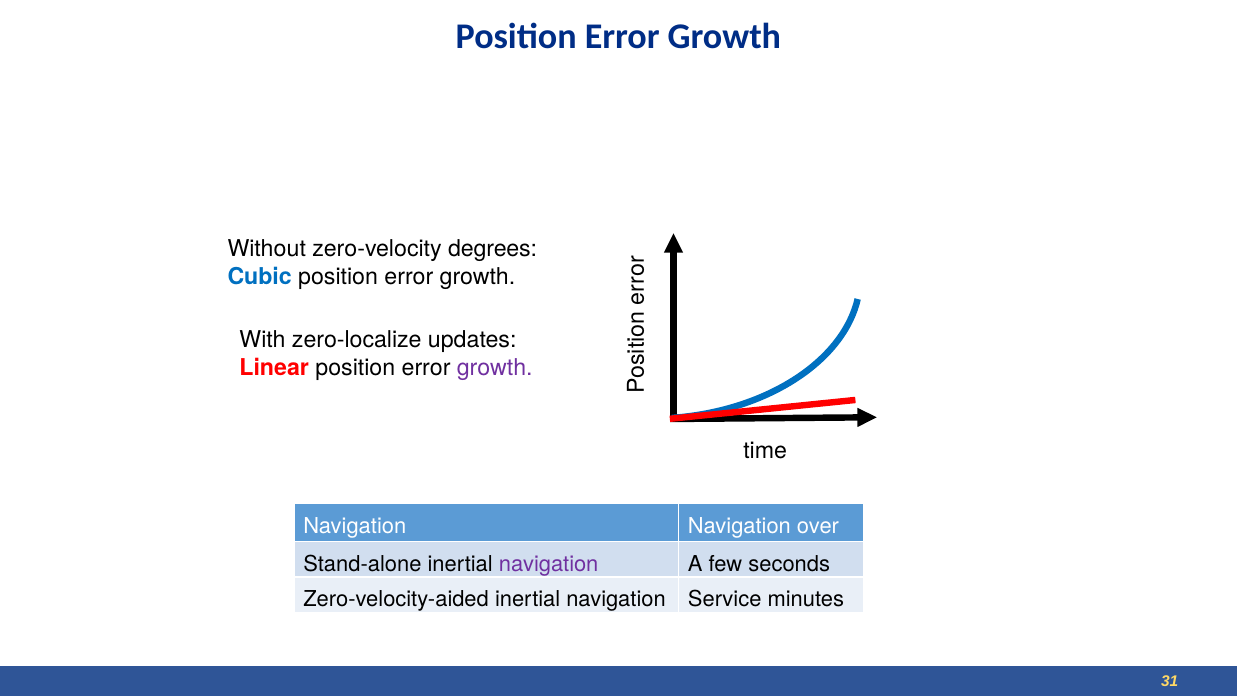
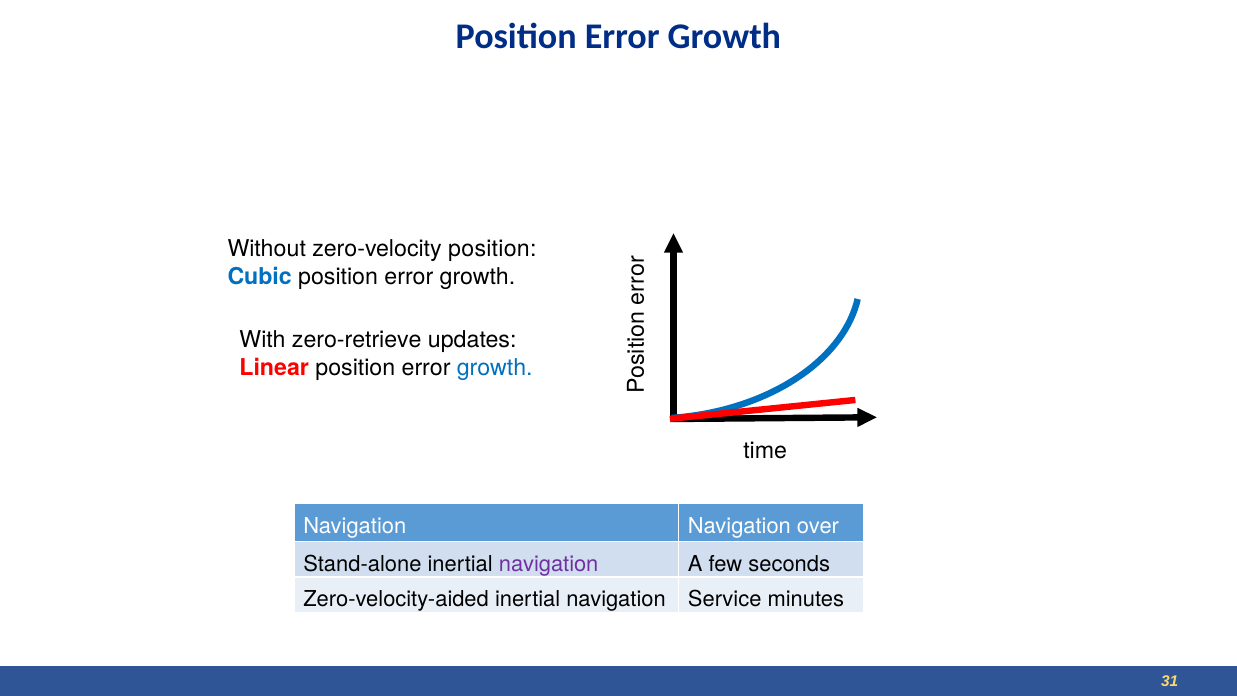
zero-velocity degrees: degrees -> position
zero-localize: zero-localize -> zero-retrieve
growth at (495, 368) colour: purple -> blue
